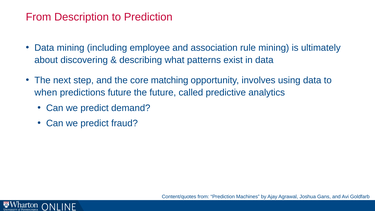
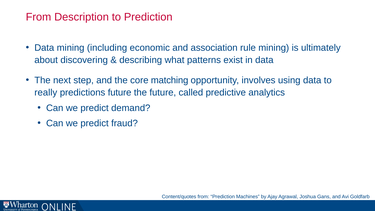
employee: employee -> economic
when: when -> really
